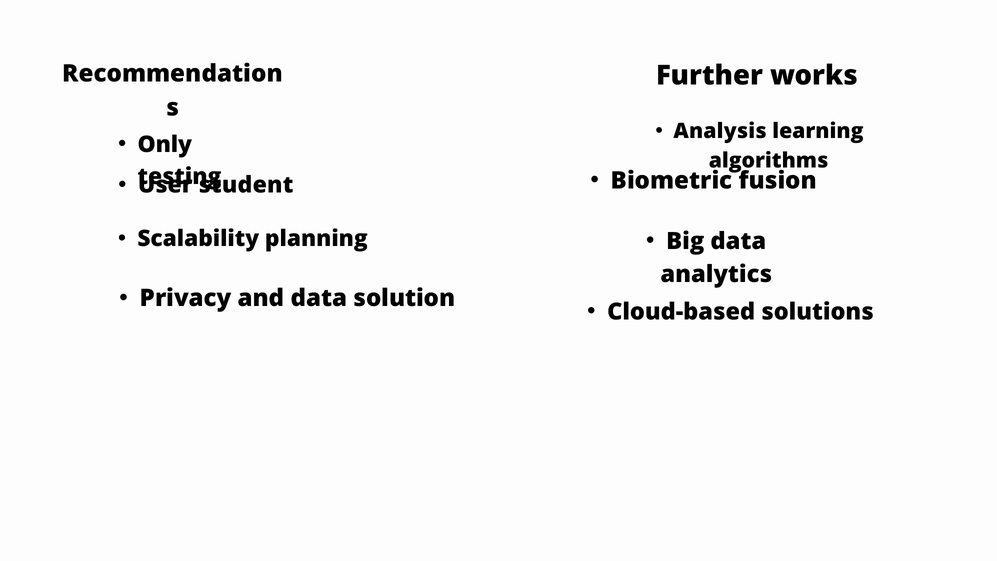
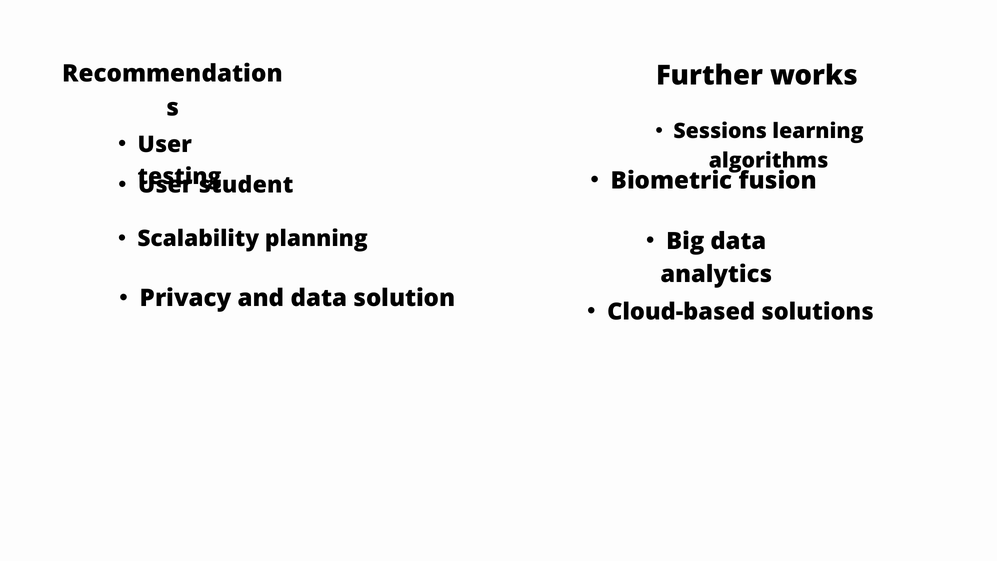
Analysis: Analysis -> Sessions
Only at (165, 145): Only -> User
